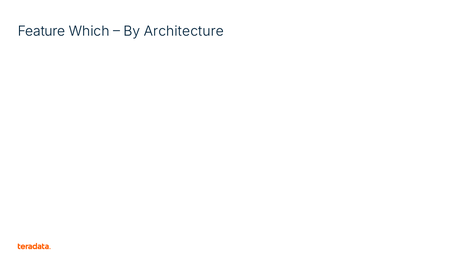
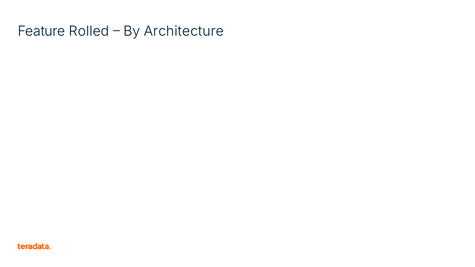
Which: Which -> Rolled
